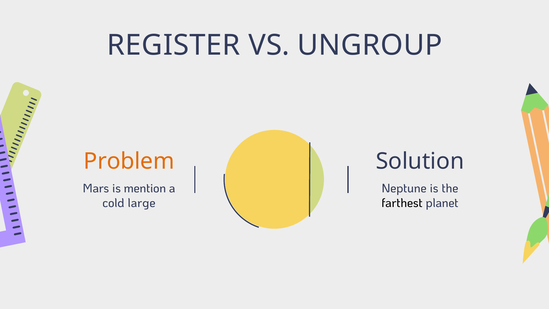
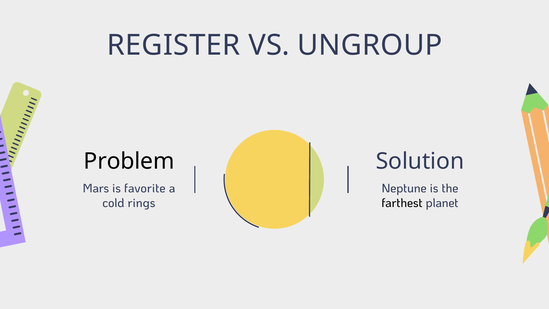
Problem colour: orange -> black
mention: mention -> favorite
large: large -> rings
